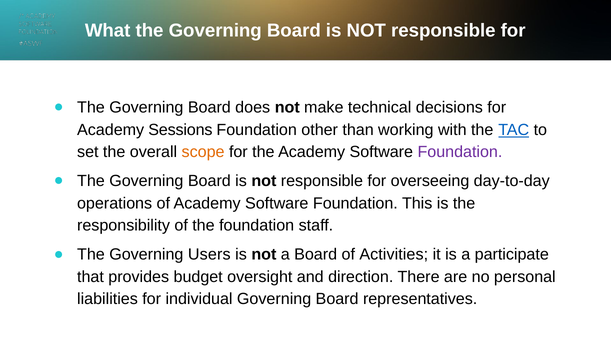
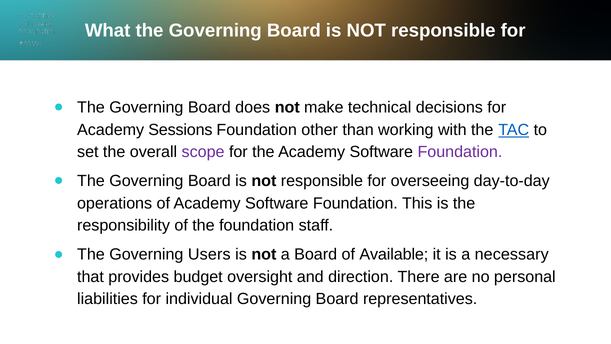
scope colour: orange -> purple
Activities: Activities -> Available
participate: participate -> necessary
